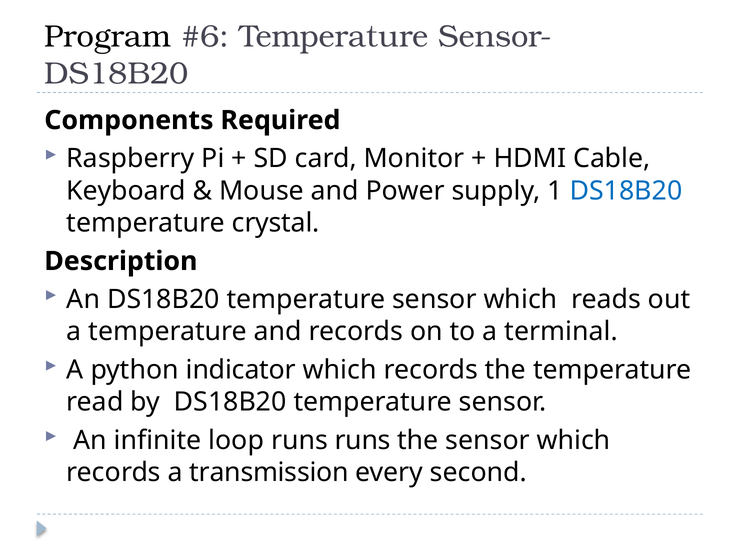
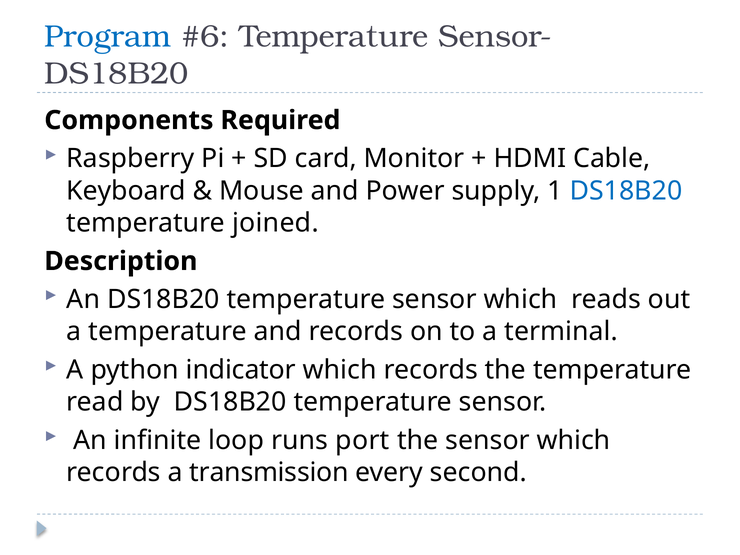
Program colour: black -> blue
crystal: crystal -> joined
runs runs: runs -> port
